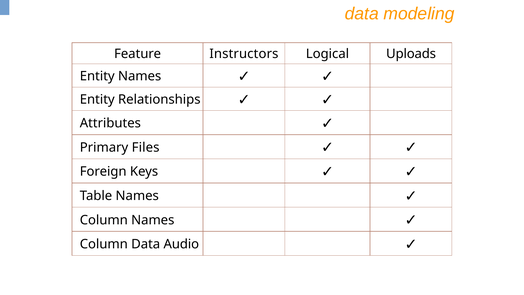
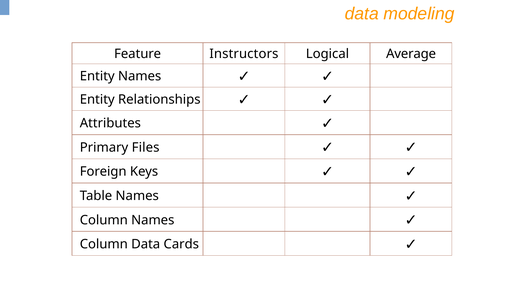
Uploads: Uploads -> Average
Audio: Audio -> Cards
